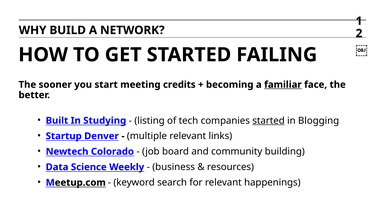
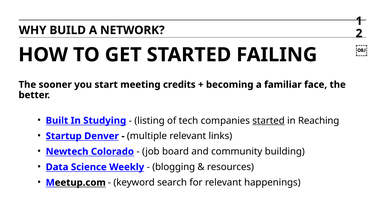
familiar underline: present -> none
Blogging: Blogging -> Reaching
business: business -> blogging
